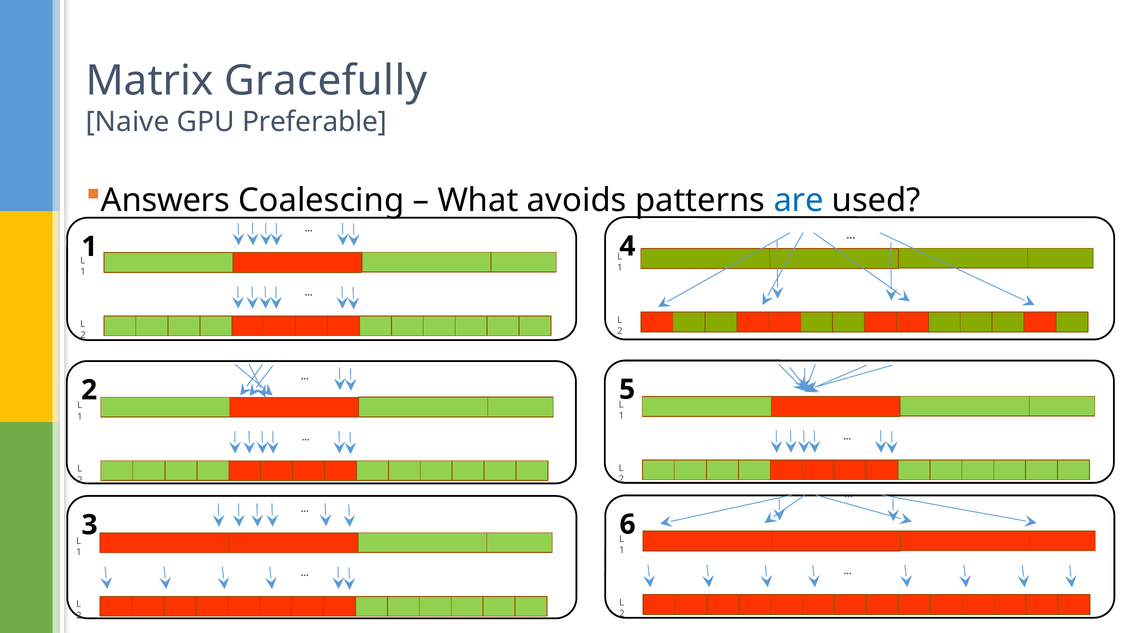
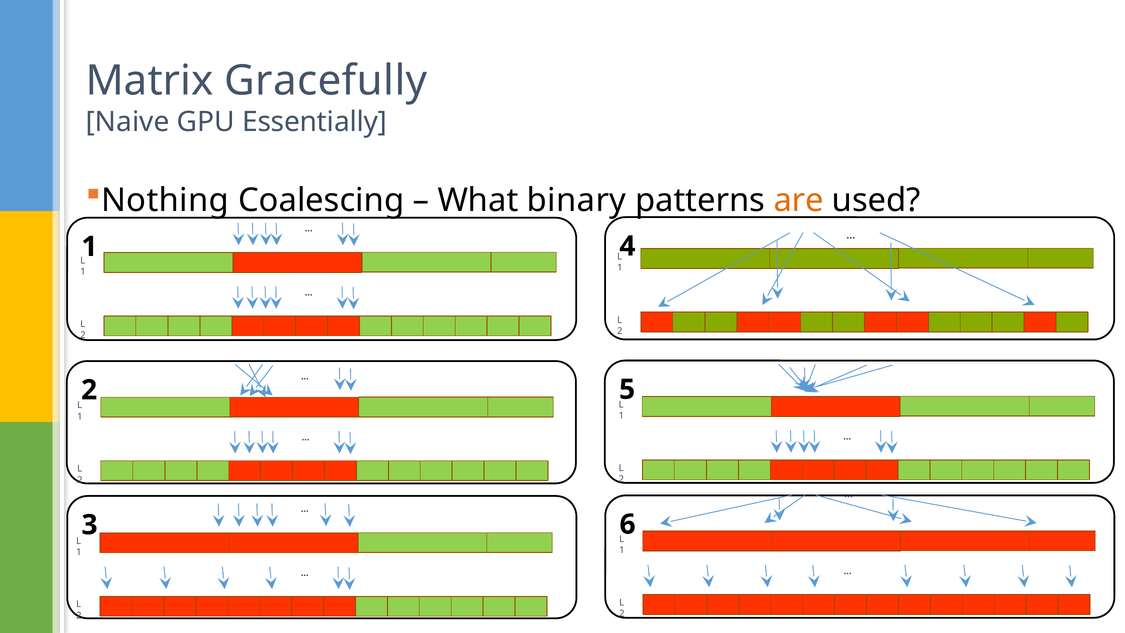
Preferable: Preferable -> Essentially
Answers: Answers -> Nothing
avoids: avoids -> binary
are colour: blue -> orange
